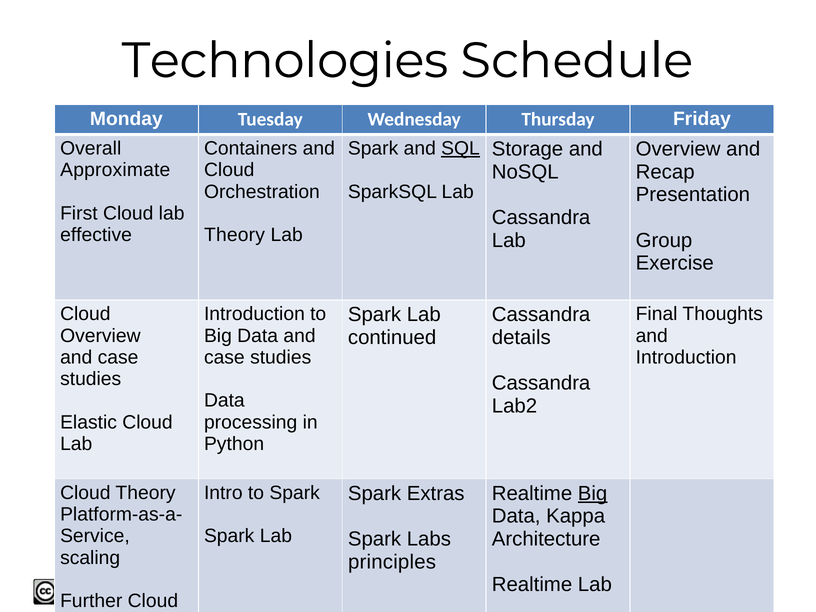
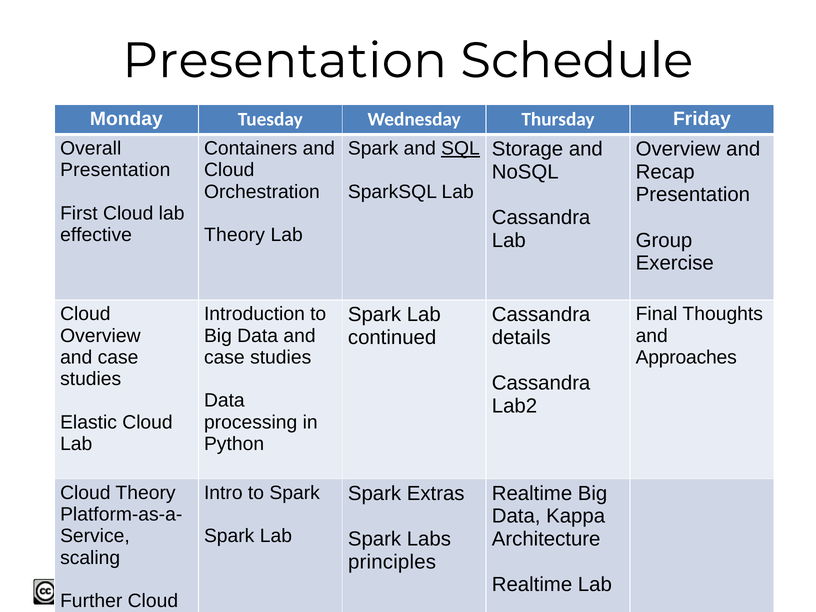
Technologies at (285, 61): Technologies -> Presentation
Approximate at (115, 170): Approximate -> Presentation
Introduction at (686, 357): Introduction -> Approaches
Big at (593, 493) underline: present -> none
